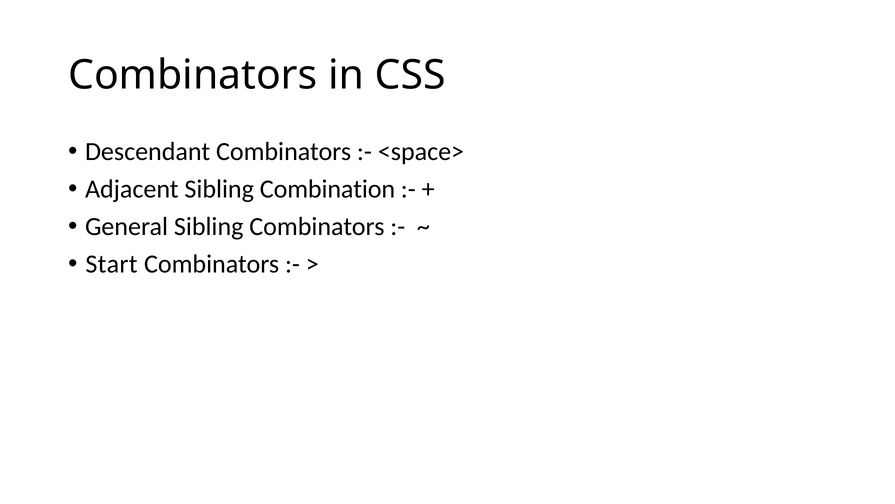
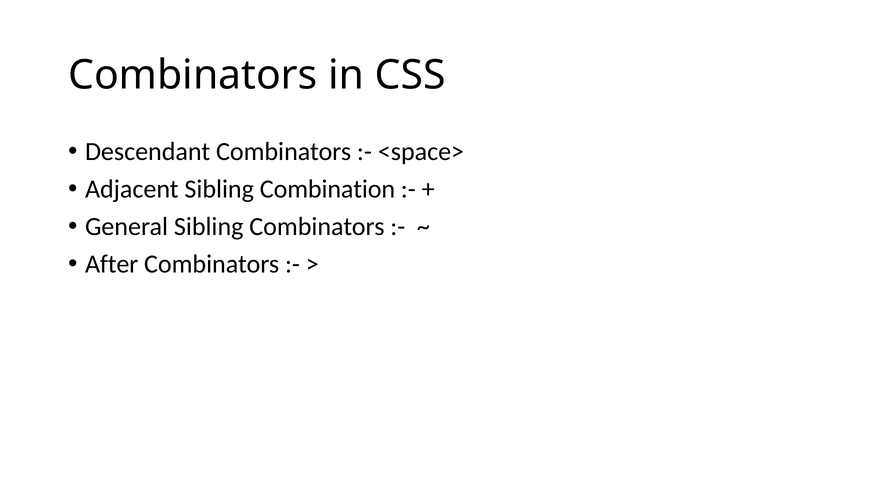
Start: Start -> After
